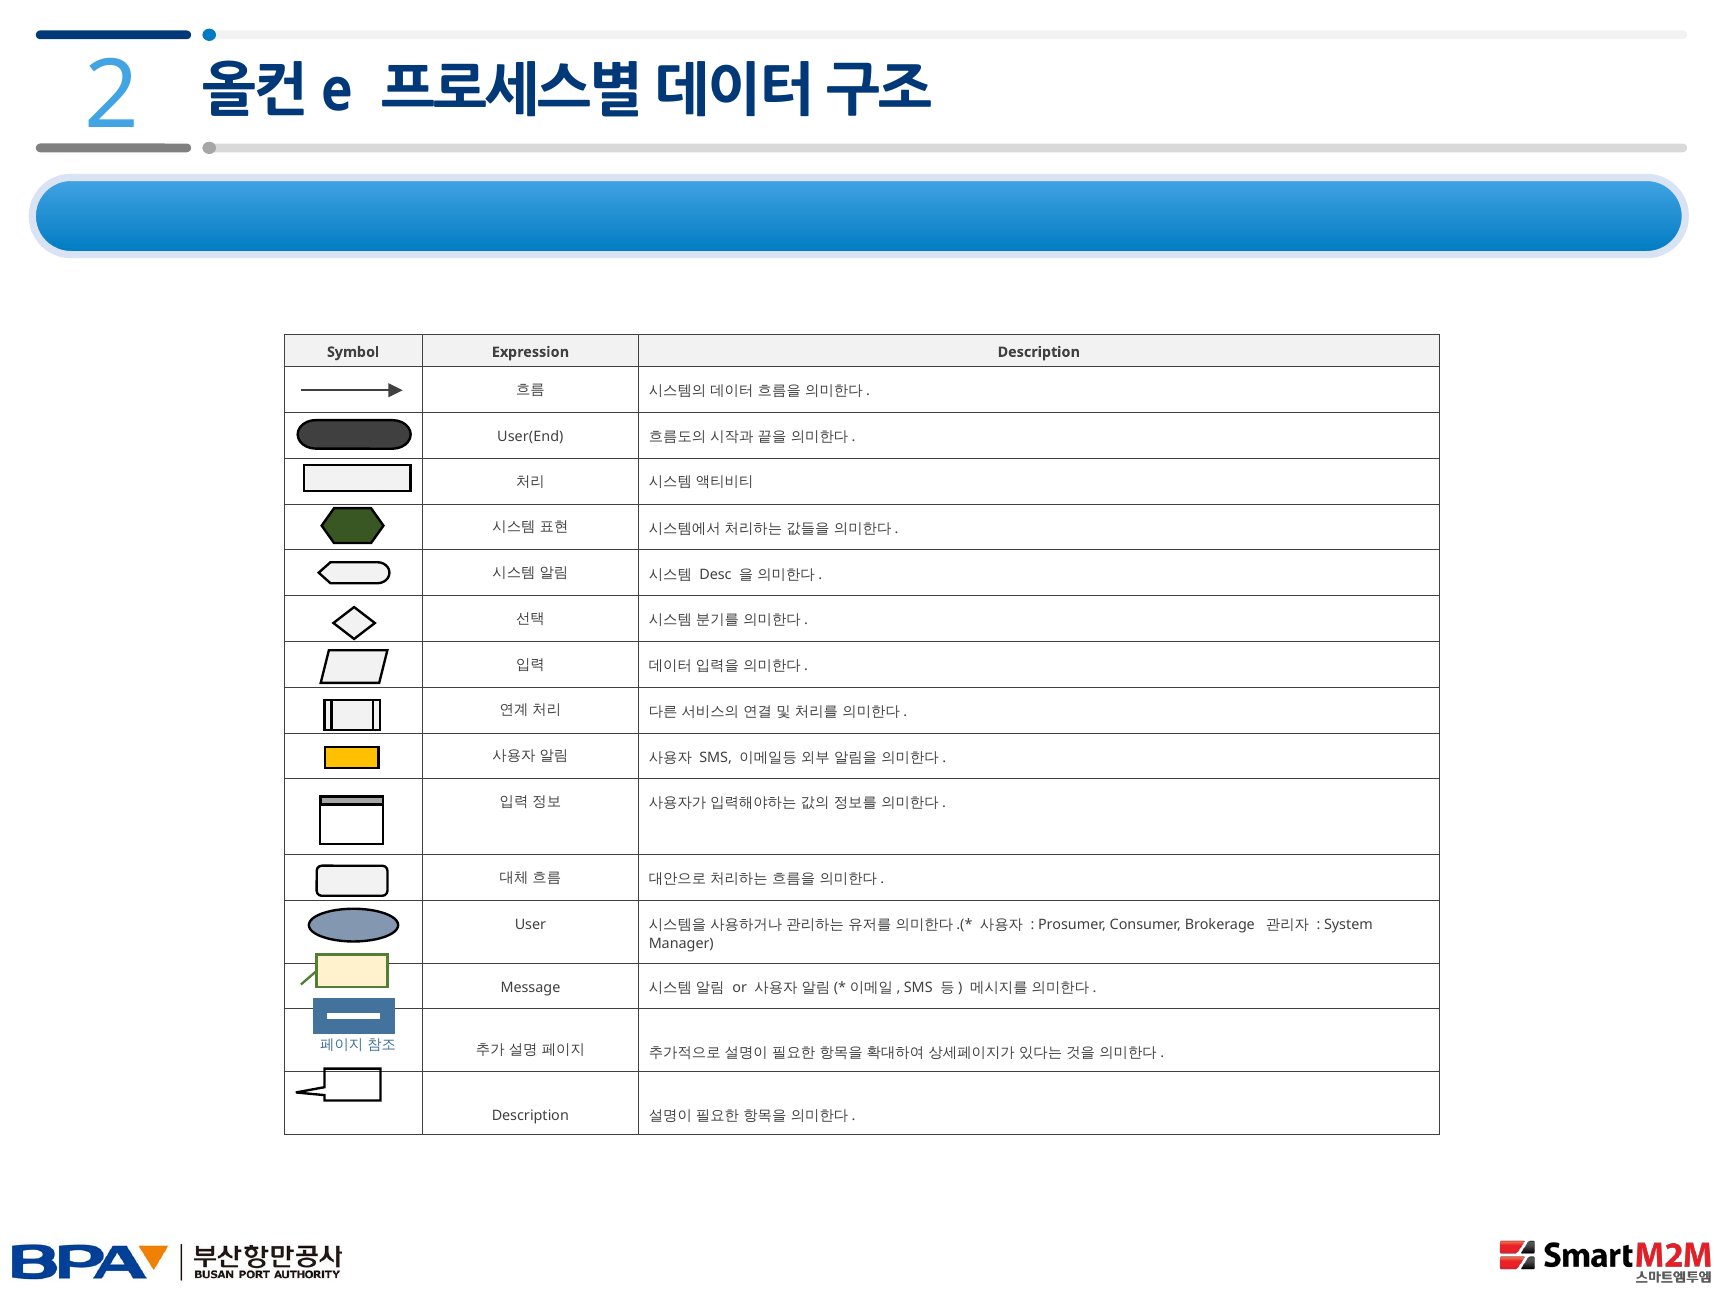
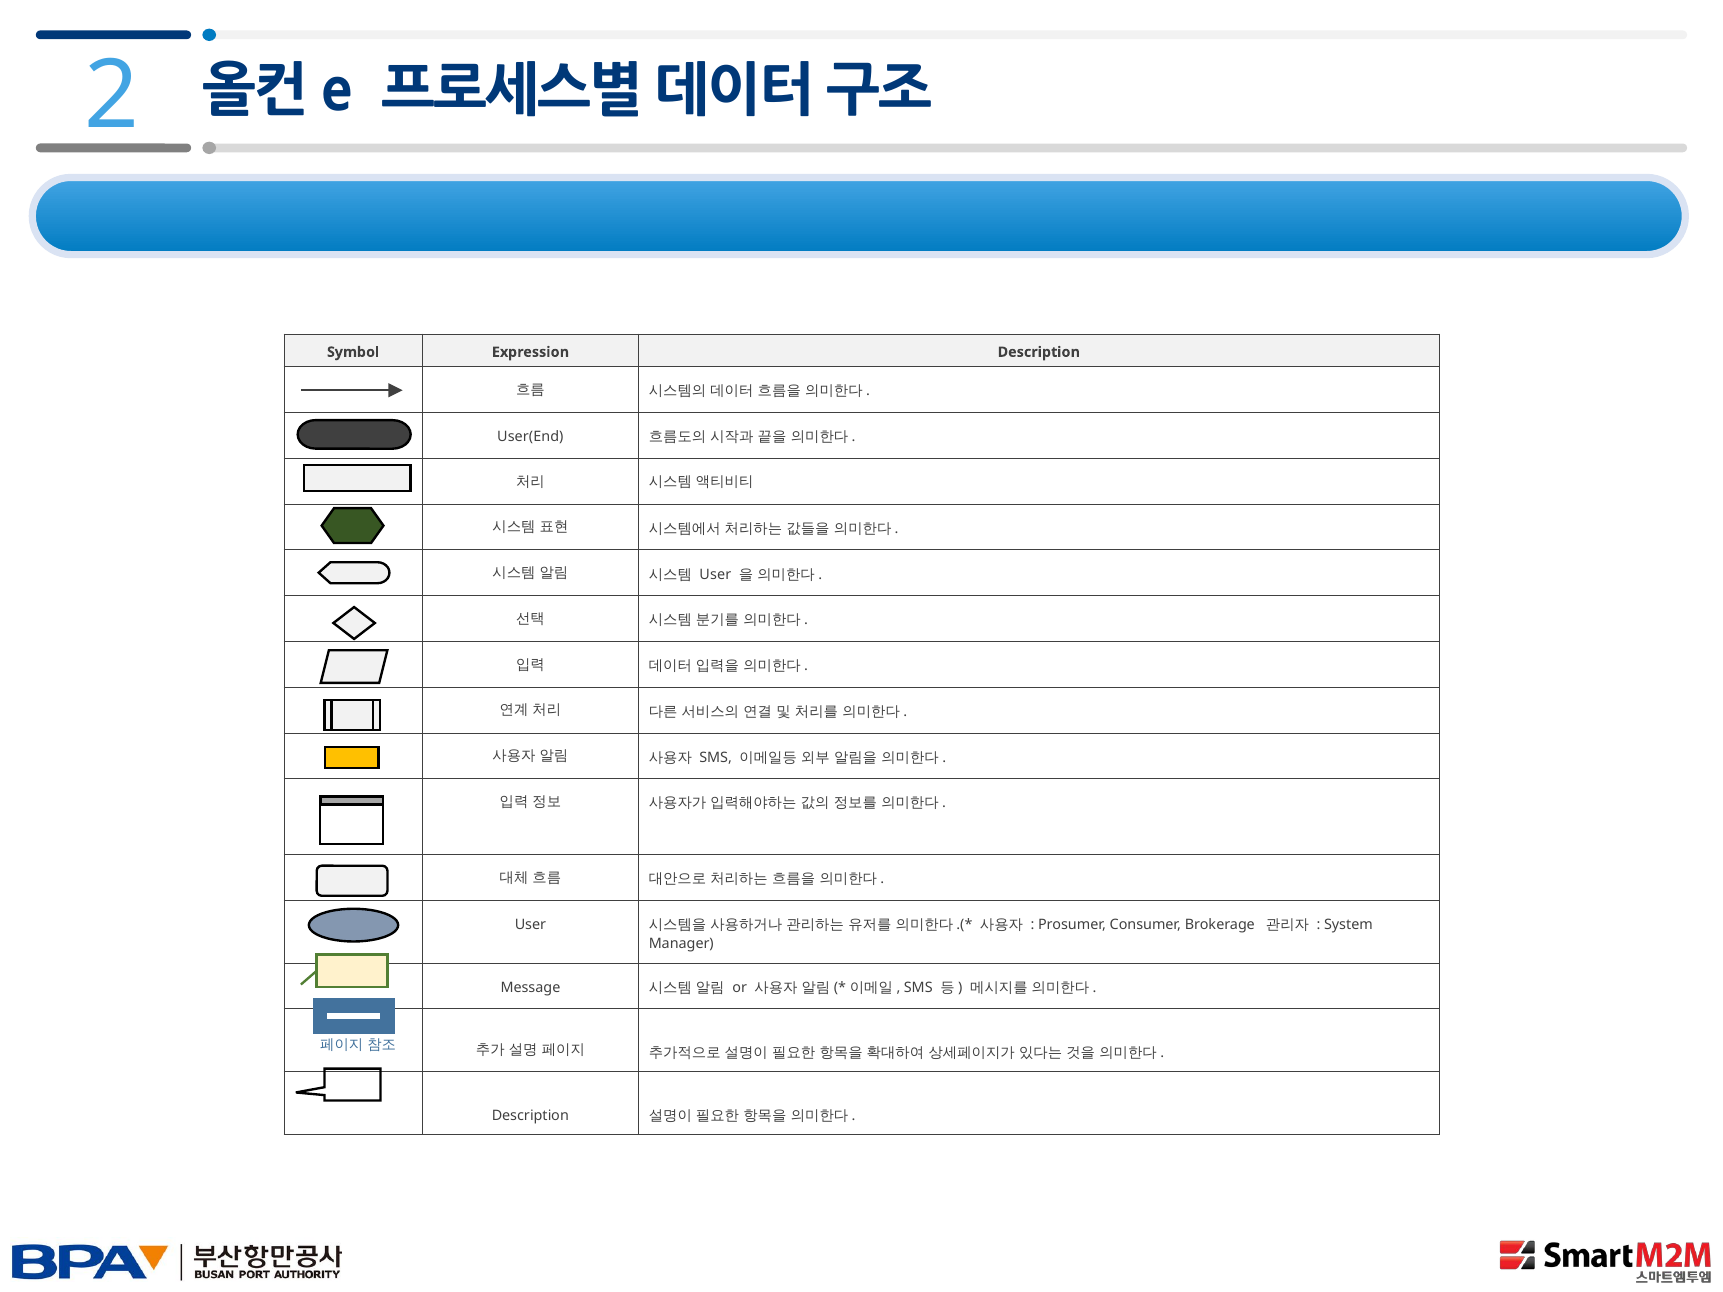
Desc at (715, 574): Desc -> User
